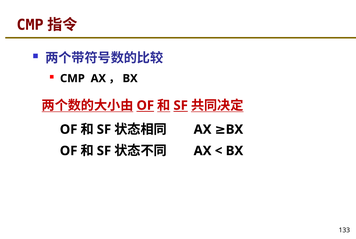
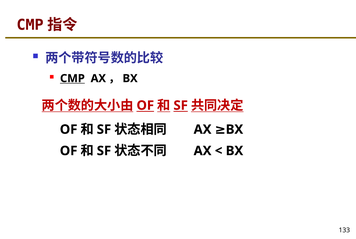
CMP underline: none -> present
